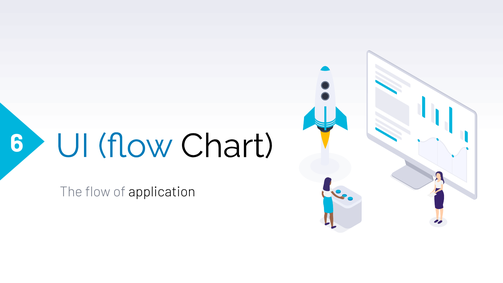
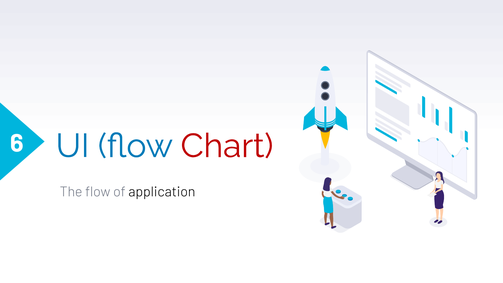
Chart colour: black -> red
